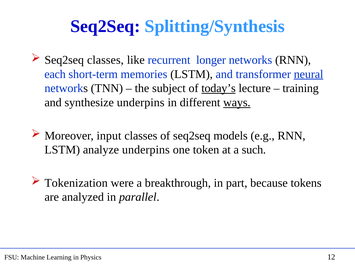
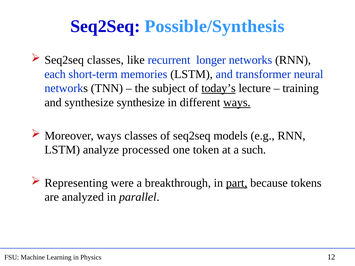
Splitting/Synthesis: Splitting/Synthesis -> Possible/Synthesis
neural underline: present -> none
synthesize underpins: underpins -> synthesize
Moreover input: input -> ways
analyze underpins: underpins -> processed
Tokenization: Tokenization -> Representing
part underline: none -> present
